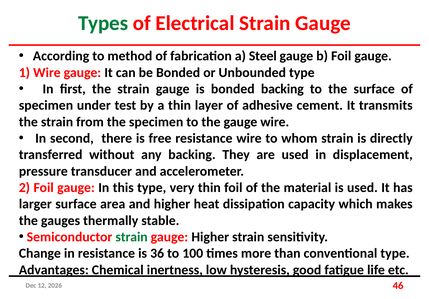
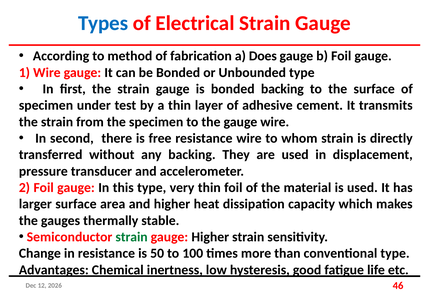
Types colour: green -> blue
Steel: Steel -> Does
36: 36 -> 50
